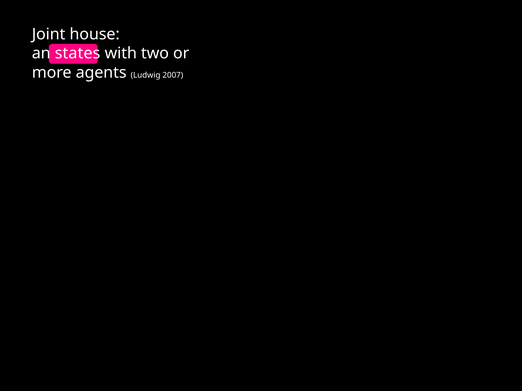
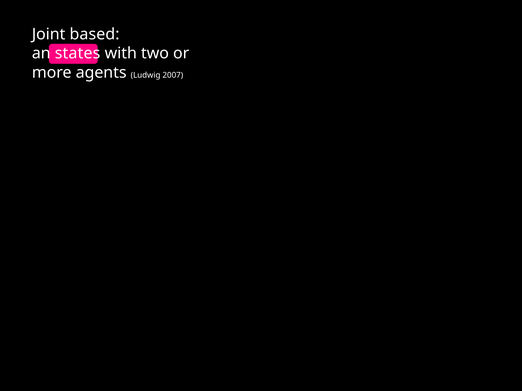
house: house -> based
